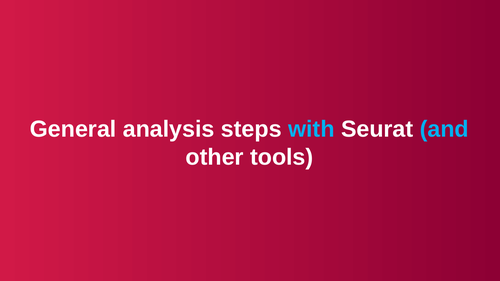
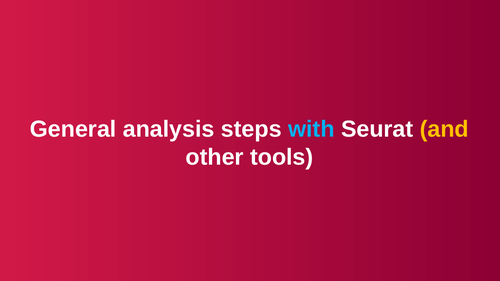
and colour: light blue -> yellow
